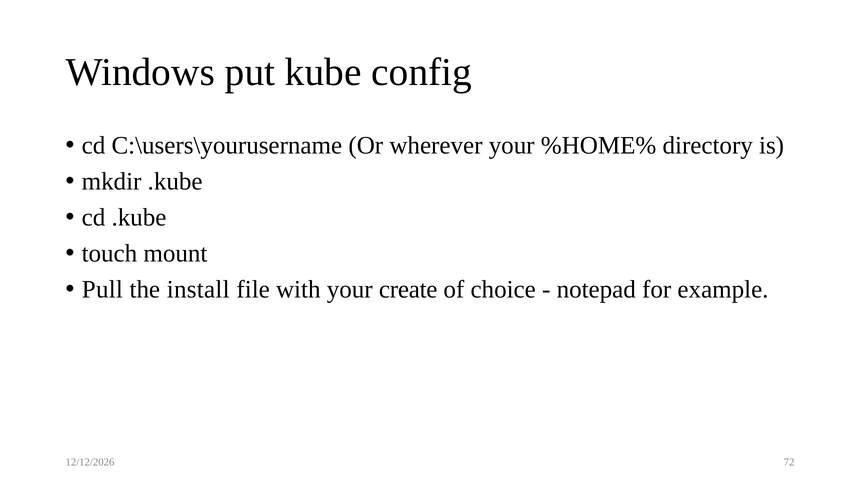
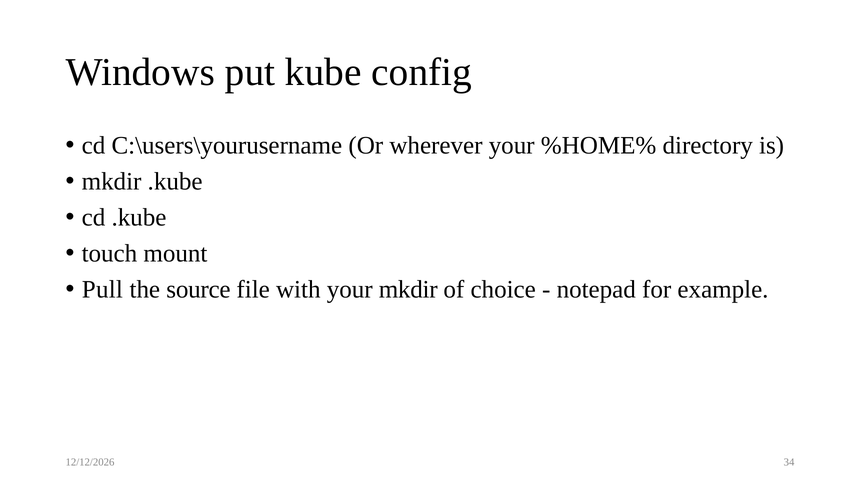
install: install -> source
your create: create -> mkdir
72: 72 -> 34
